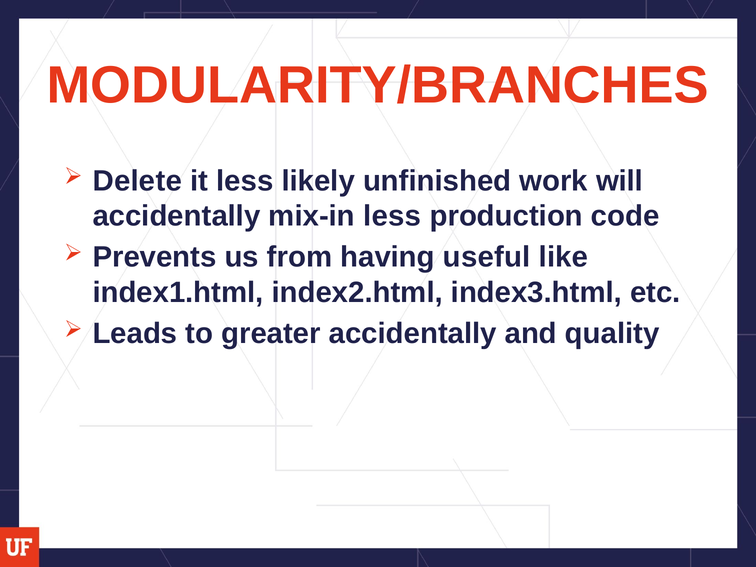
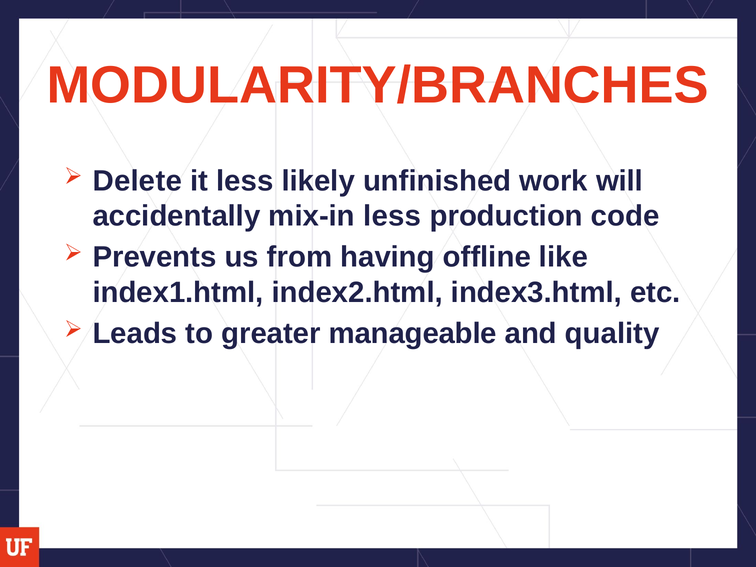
useful: useful -> offline
greater accidentally: accidentally -> manageable
